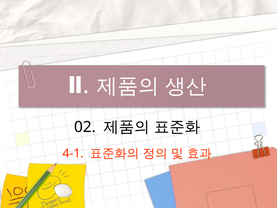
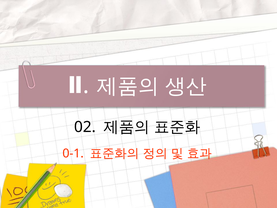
4-1: 4-1 -> 0-1
